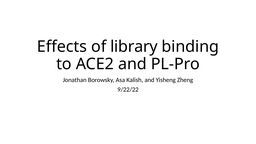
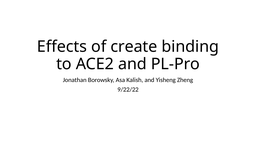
library: library -> create
